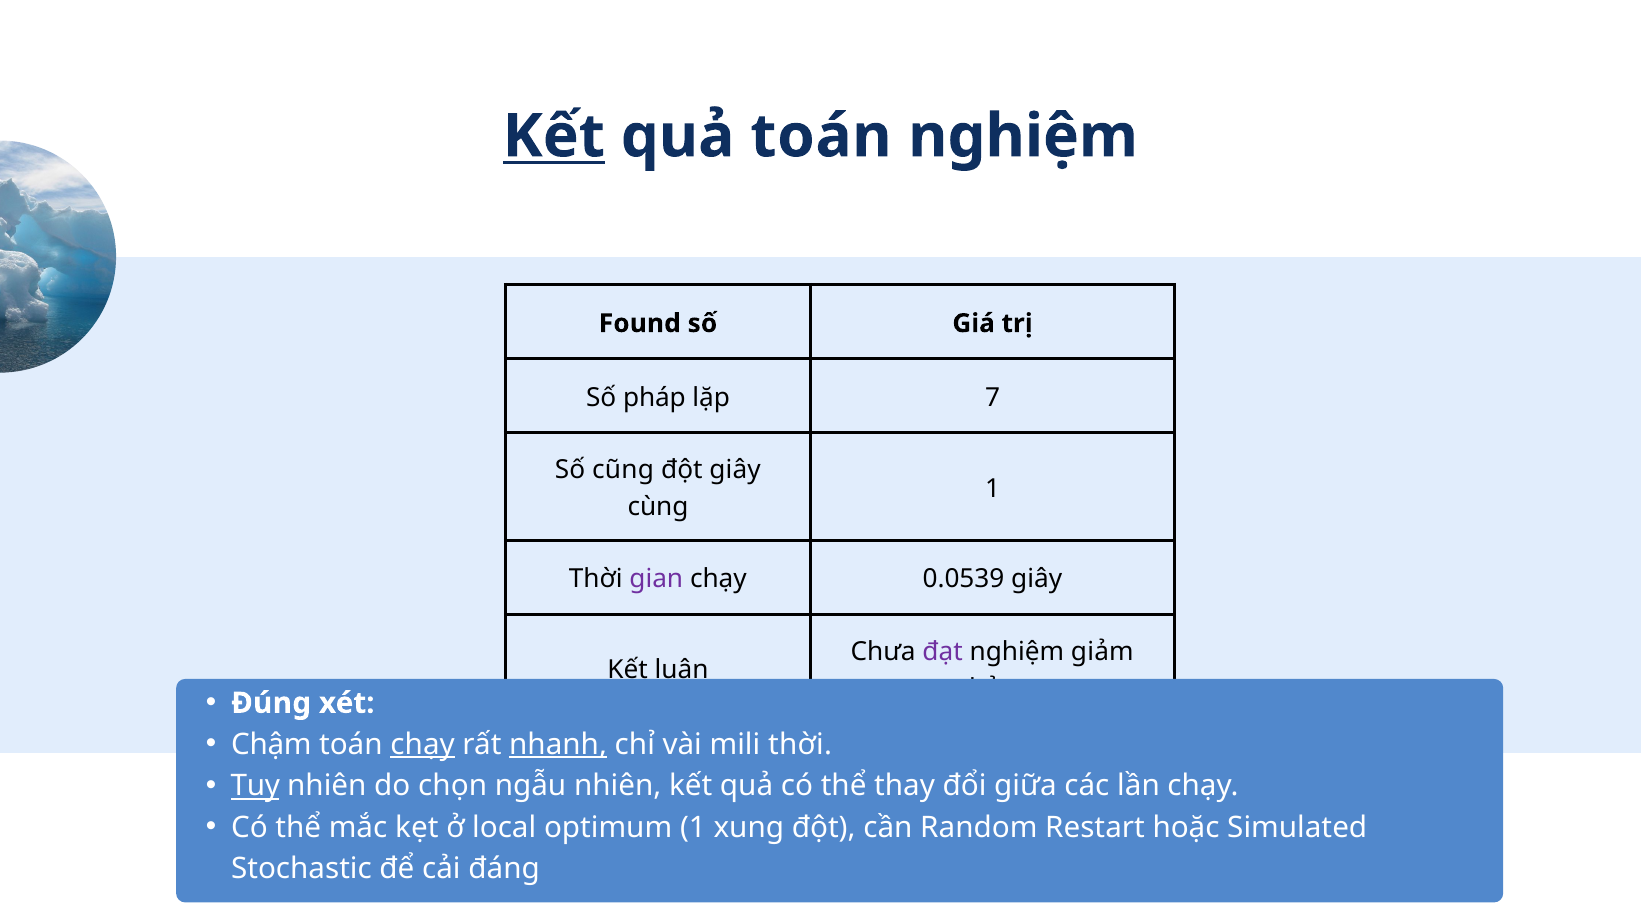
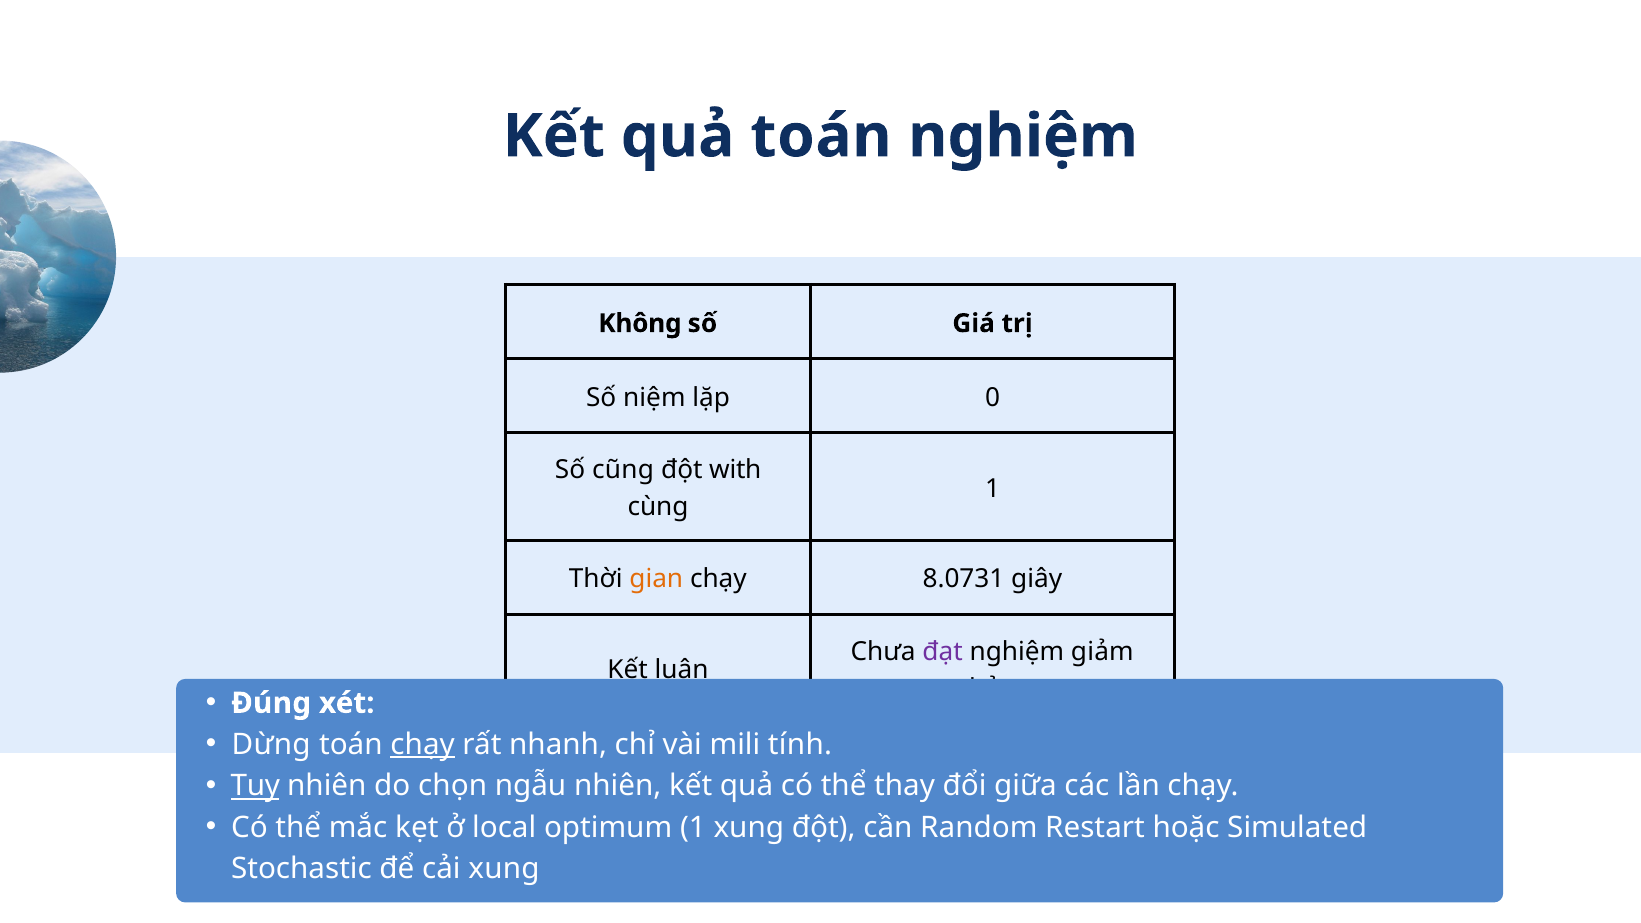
Kết at (554, 136) underline: present -> none
Found: Found -> Không
pháp: pháp -> niệm
7: 7 -> 0
đột giây: giây -> with
gian colour: purple -> orange
0.0539: 0.0539 -> 8.0731
Chậm: Chậm -> Dừng
nhanh underline: present -> none
mili thời: thời -> tính
cải đáng: đáng -> xung
